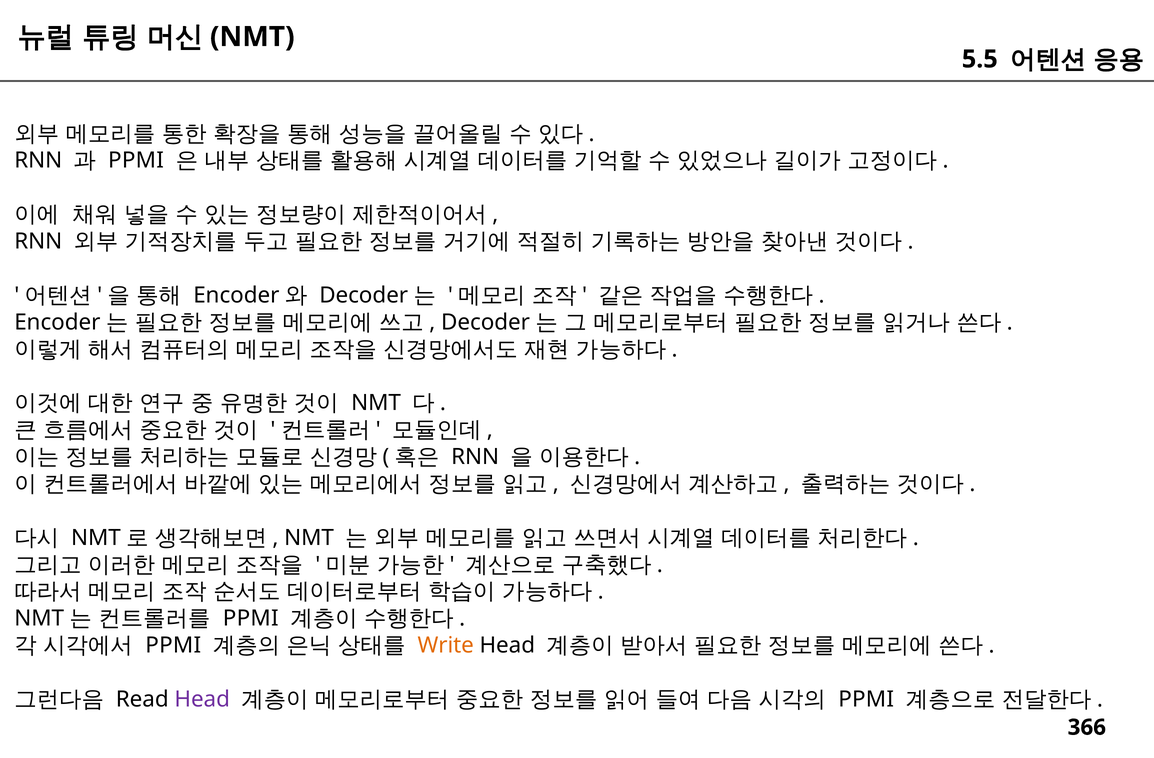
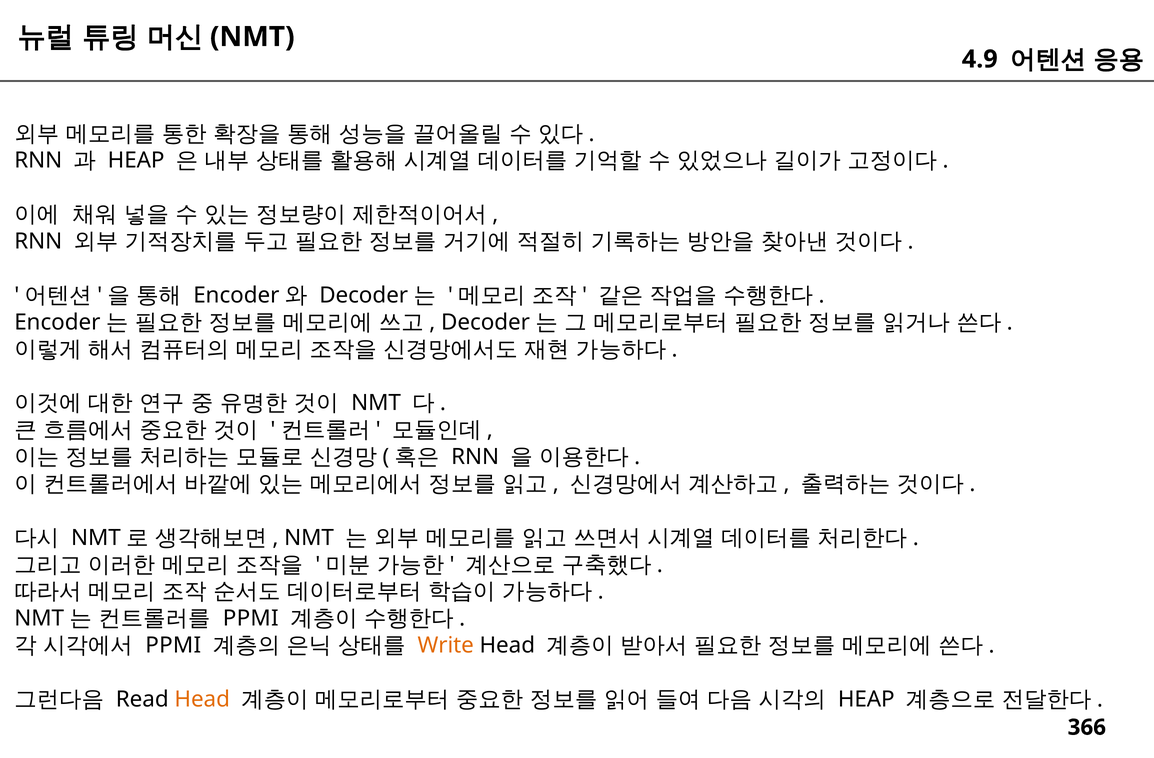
5.5: 5.5 -> 4.9
PPMI at (136, 161): PPMI -> HEAP
Head at (202, 699) colour: purple -> orange
PPMI at (866, 699): PPMI -> HEAP
